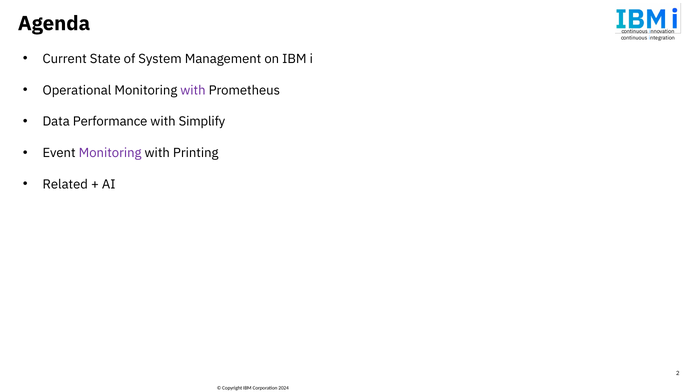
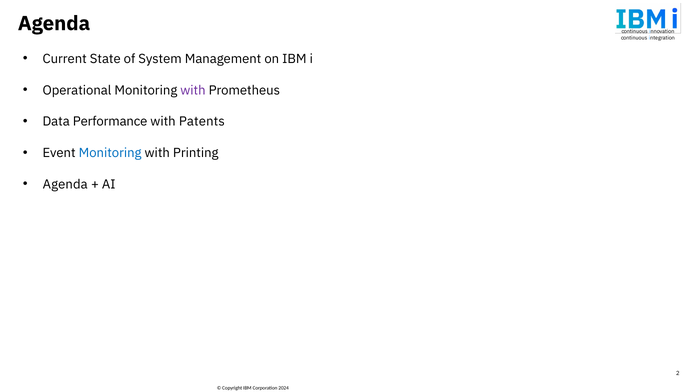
Simplify: Simplify -> Patents
Monitoring at (110, 153) colour: purple -> blue
Related at (65, 184): Related -> Agenda
